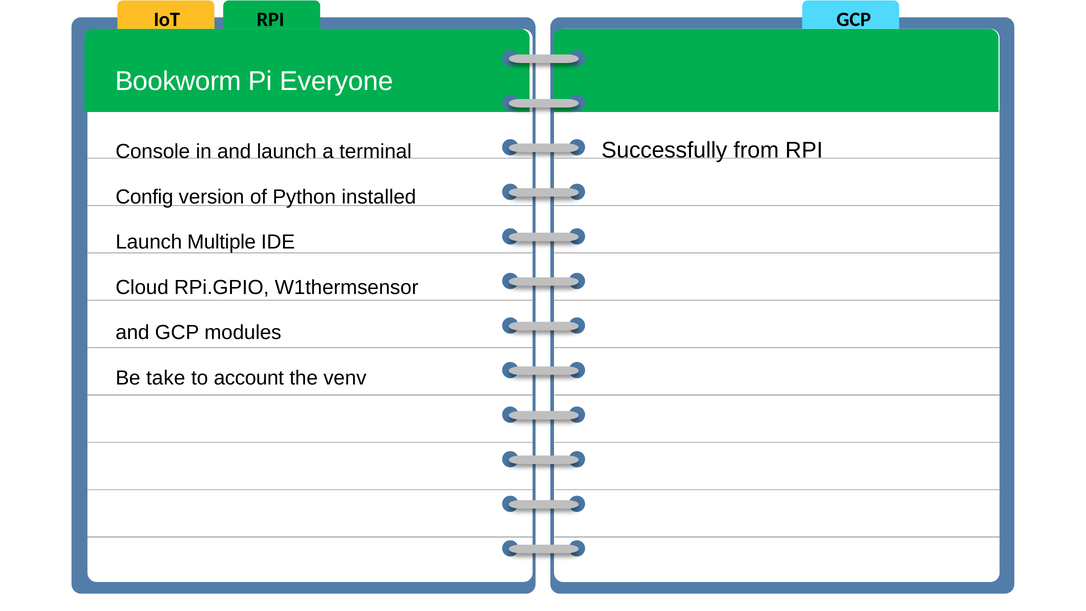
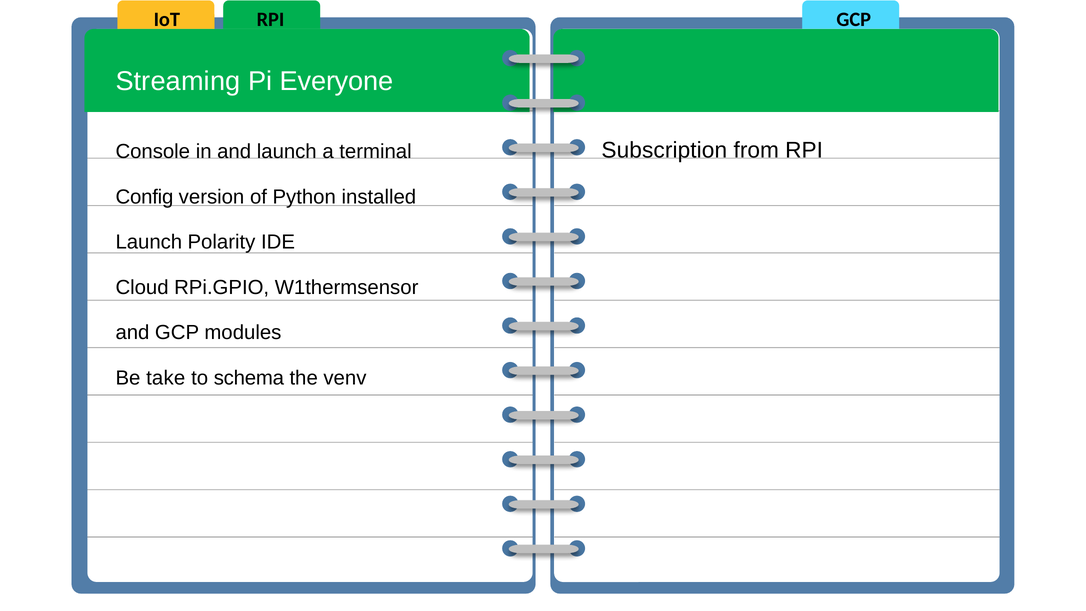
Bookworm: Bookworm -> Streaming
Successfully: Successfully -> Subscription
Multiple: Multiple -> Polarity
account: account -> schema
